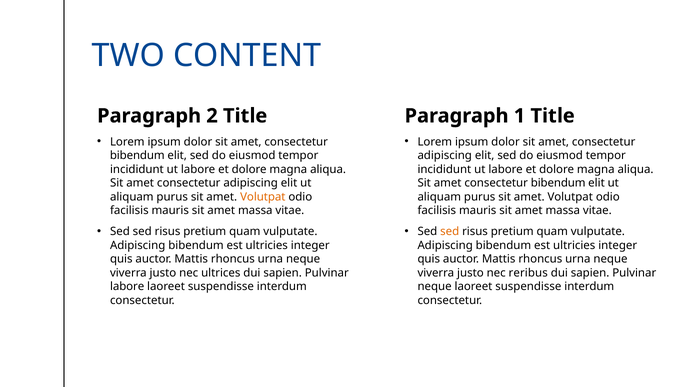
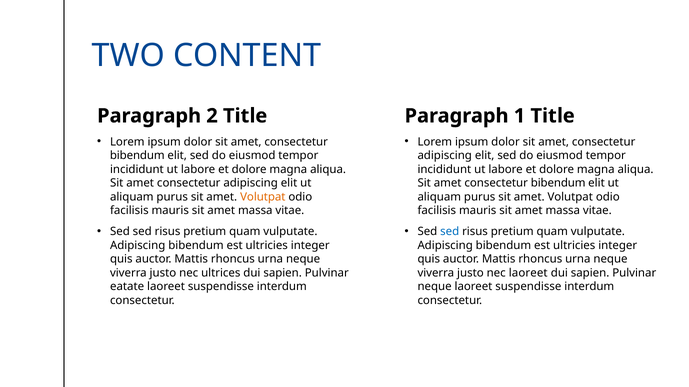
sed at (450, 232) colour: orange -> blue
nec reribus: reribus -> laoreet
labore at (127, 287): labore -> eatate
